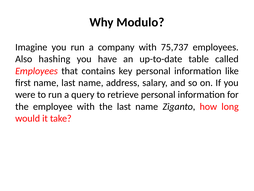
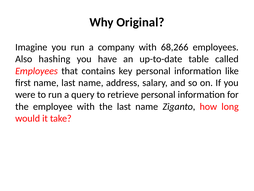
Modulo: Modulo -> Original
75,737: 75,737 -> 68,266
